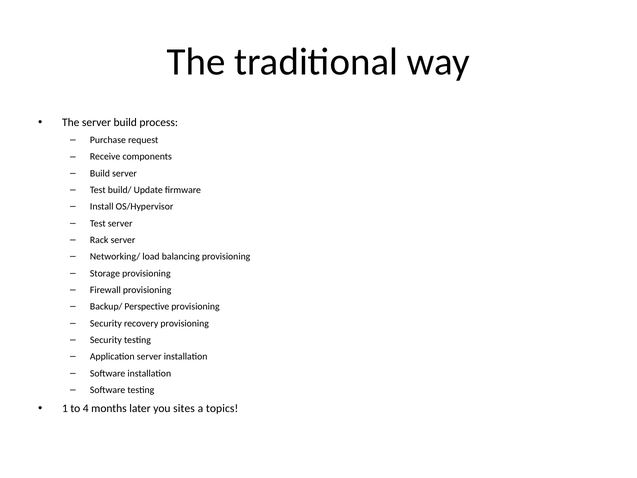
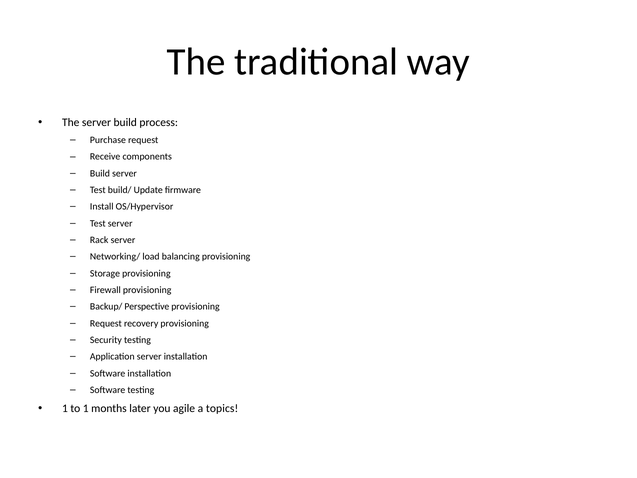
Security at (106, 323): Security -> Request
to 4: 4 -> 1
sites: sites -> agile
